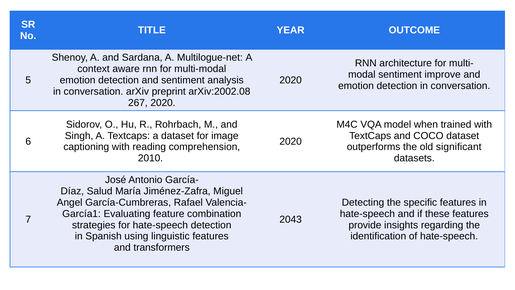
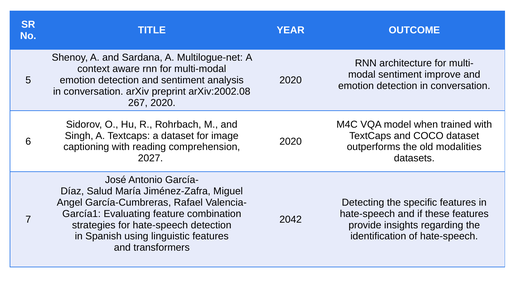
significant: significant -> modalities
2010: 2010 -> 2027
2043: 2043 -> 2042
